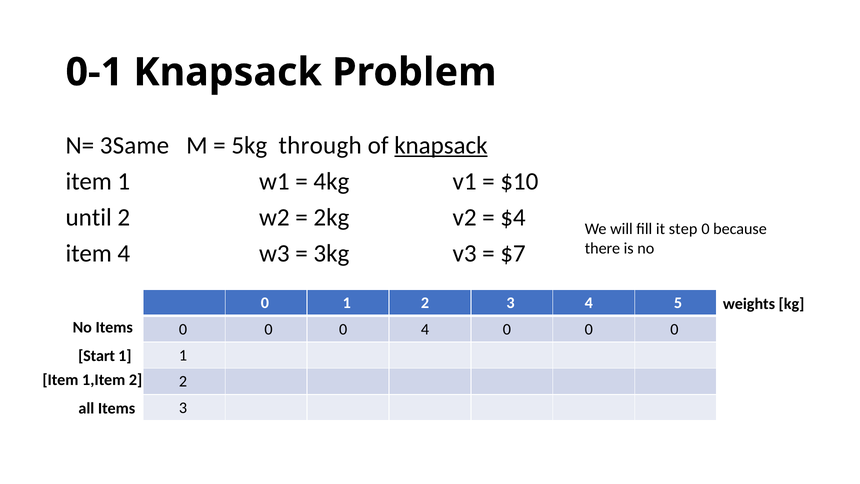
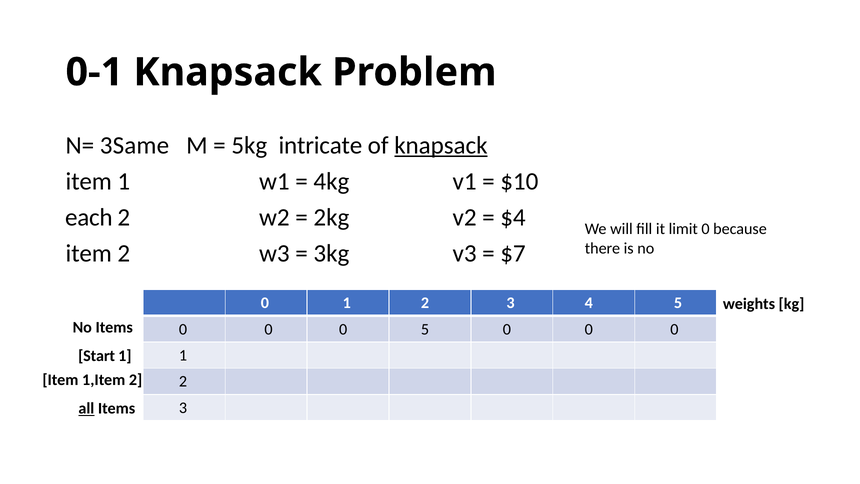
through: through -> intricate
until: until -> each
step: step -> limit
item 4: 4 -> 2
0 4: 4 -> 5
all underline: none -> present
